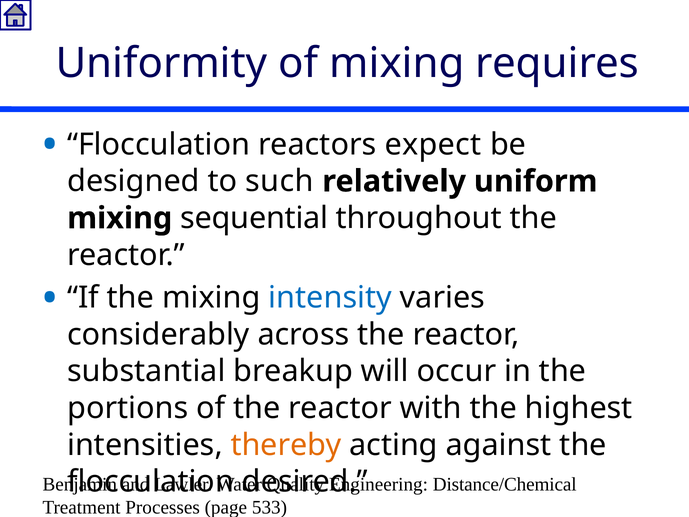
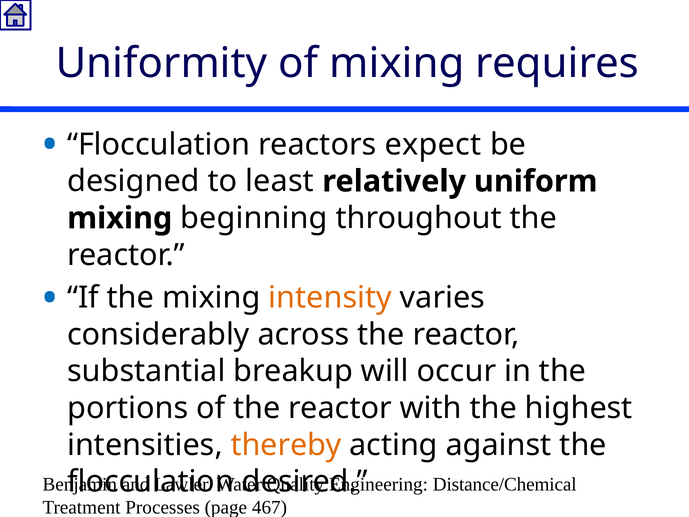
such: such -> least
sequential: sequential -> beginning
intensity colour: blue -> orange
533: 533 -> 467
